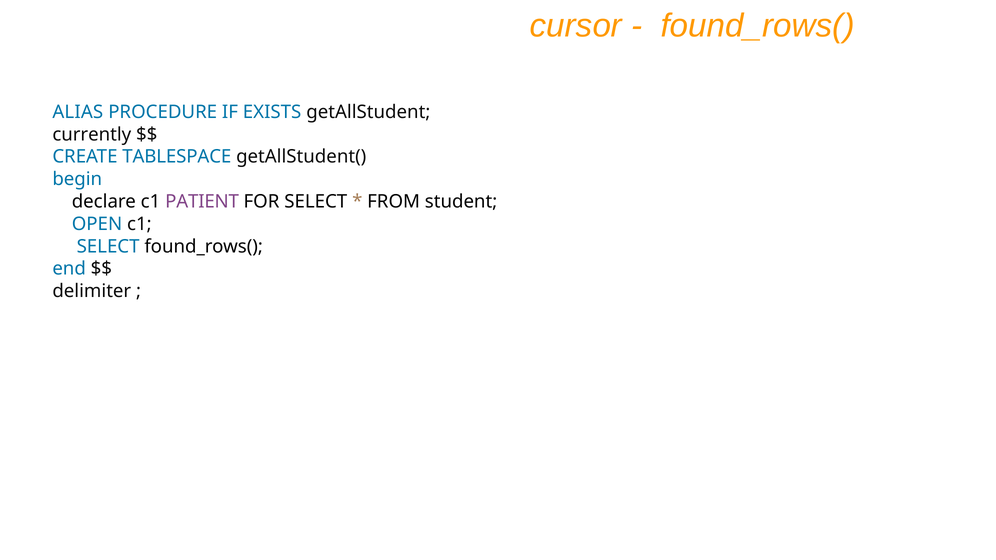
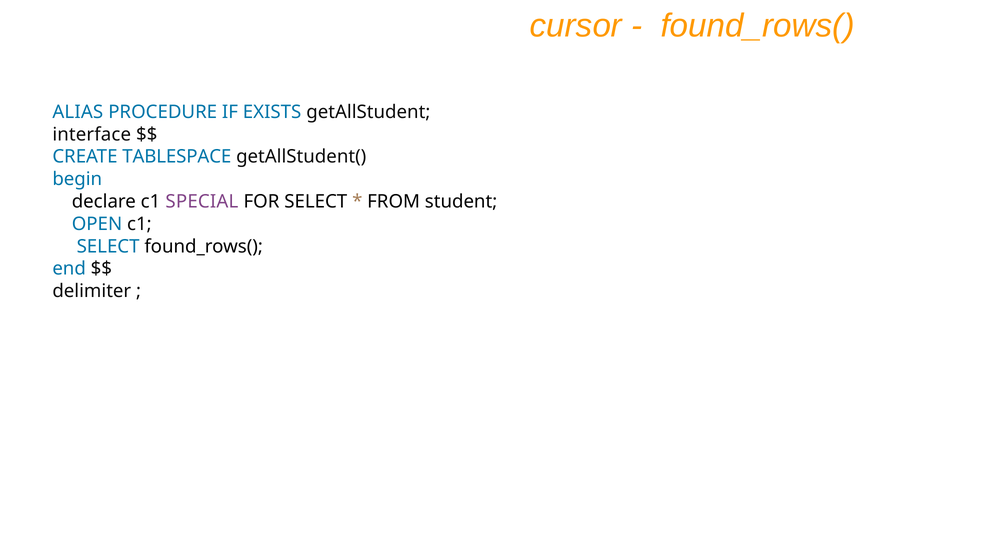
currently: currently -> interface
PATIENT: PATIENT -> SPECIAL
